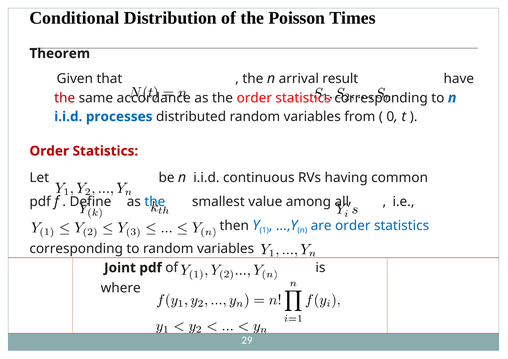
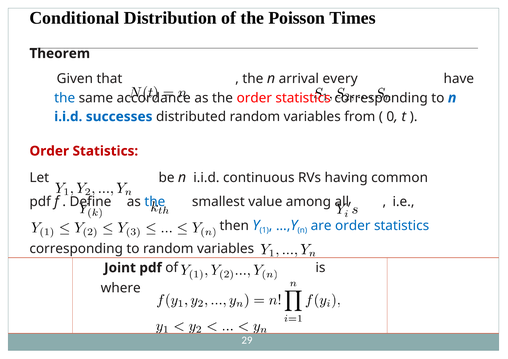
result: result -> every
the at (65, 98) colour: red -> blue
processes: processes -> successes
